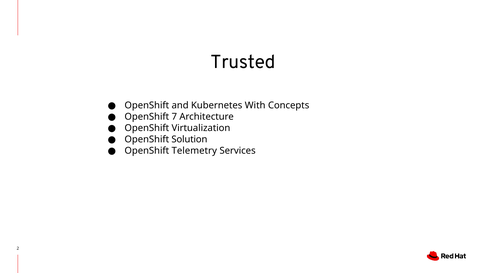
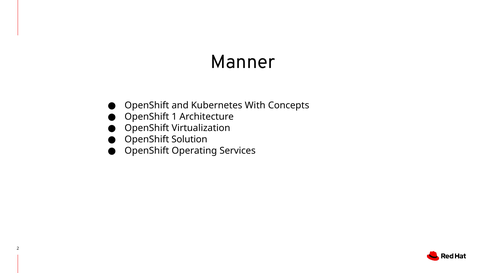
Trusted: Trusted -> Manner
7: 7 -> 1
Telemetry: Telemetry -> Operating
